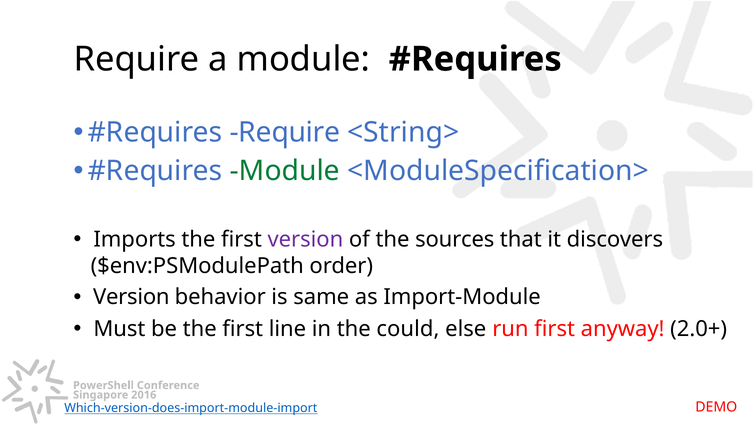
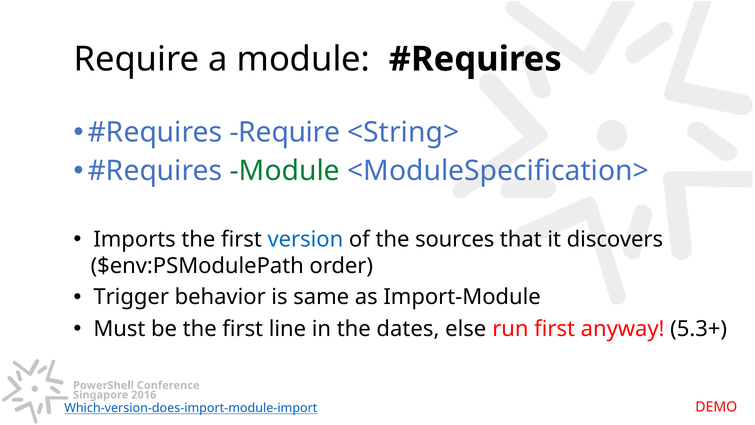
version at (305, 239) colour: purple -> blue
Version at (131, 297): Version -> Trigger
could: could -> dates
2.0+: 2.0+ -> 5.3+
